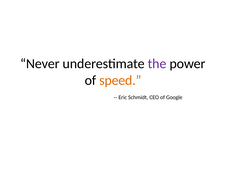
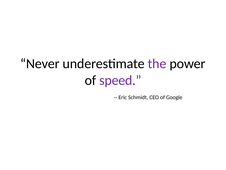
speed colour: orange -> purple
